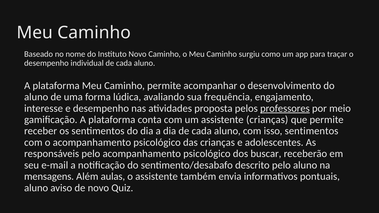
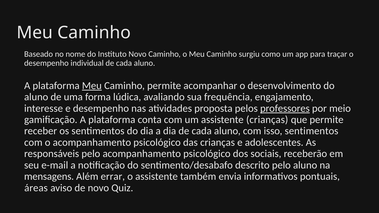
Meu at (92, 86) underline: none -> present
buscar: buscar -> sociais
aulas: aulas -> errar
aluno at (36, 188): aluno -> áreas
